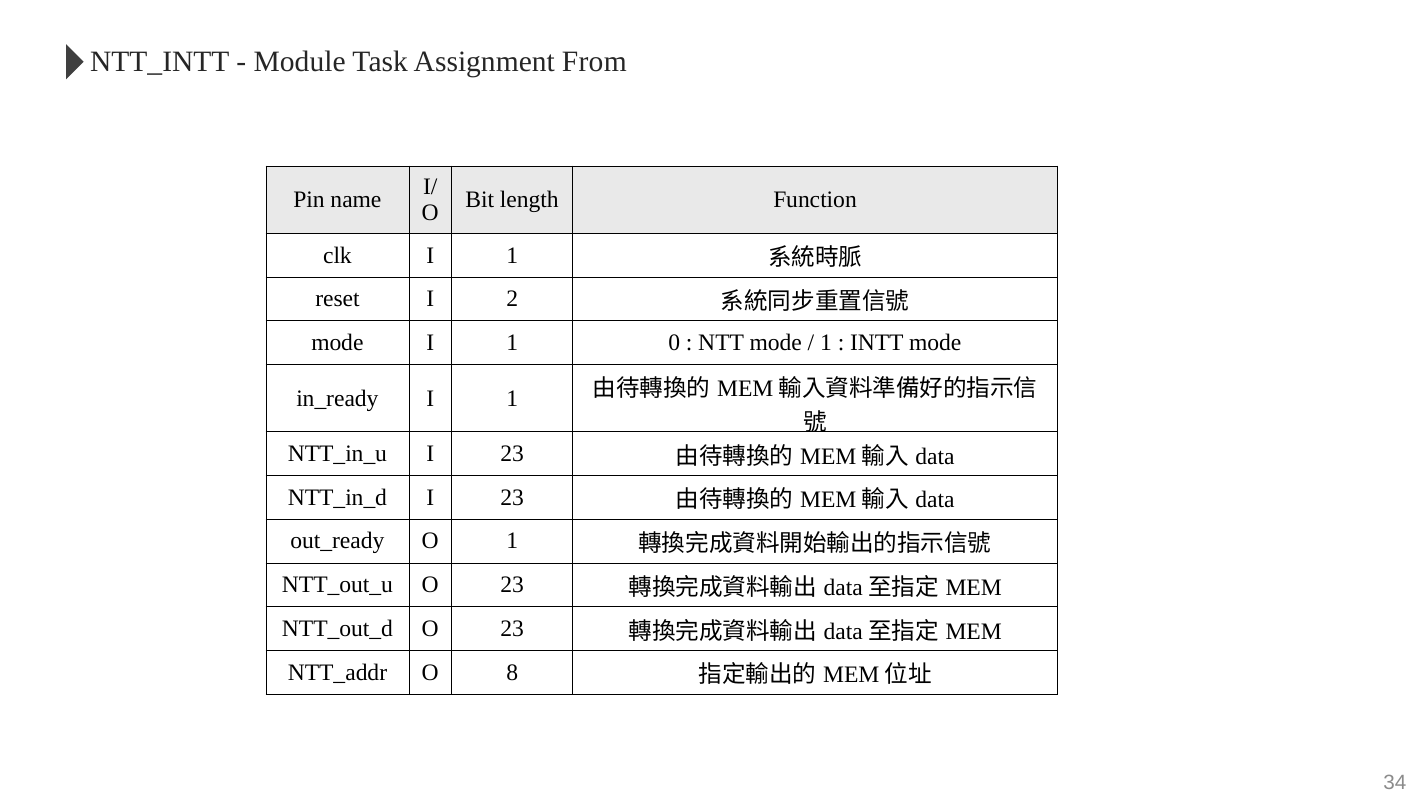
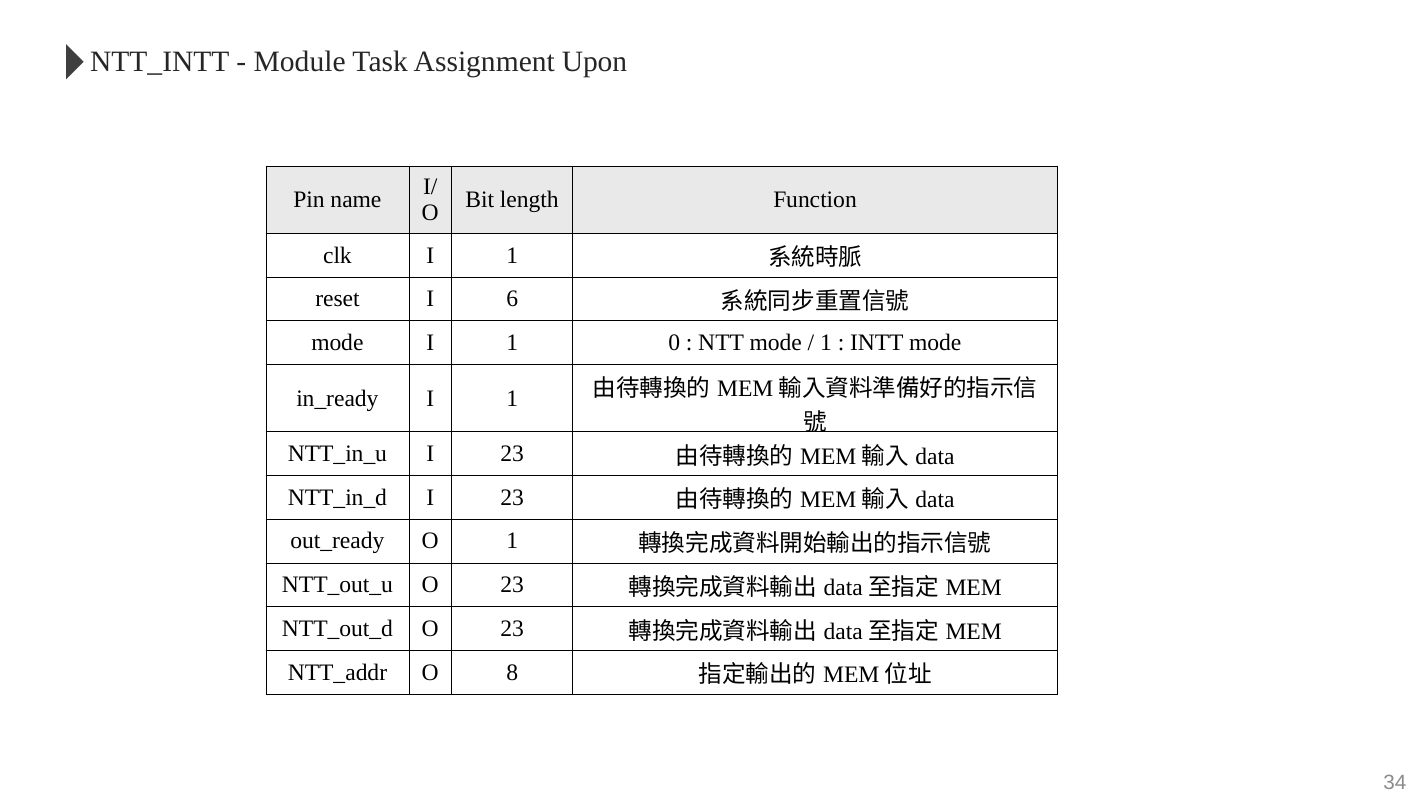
From: From -> Upon
2: 2 -> 6
